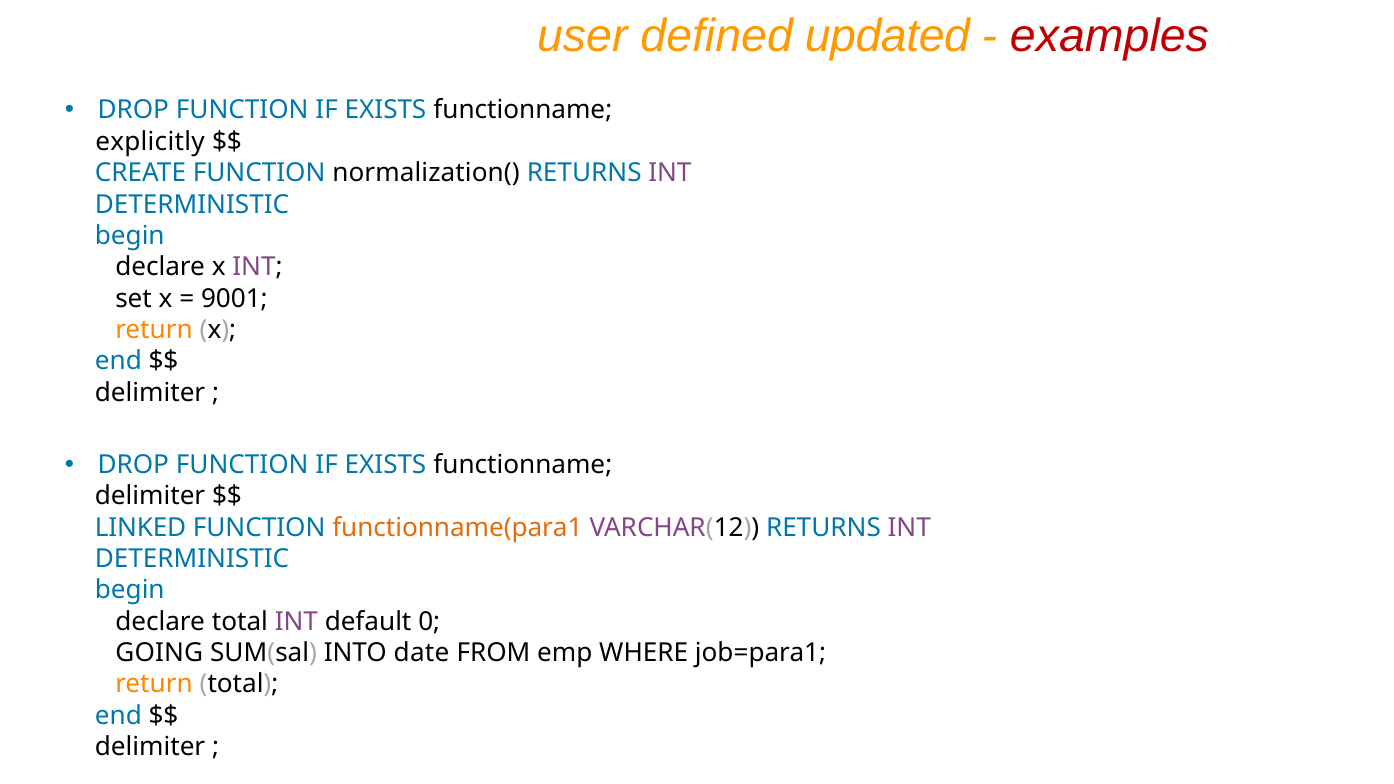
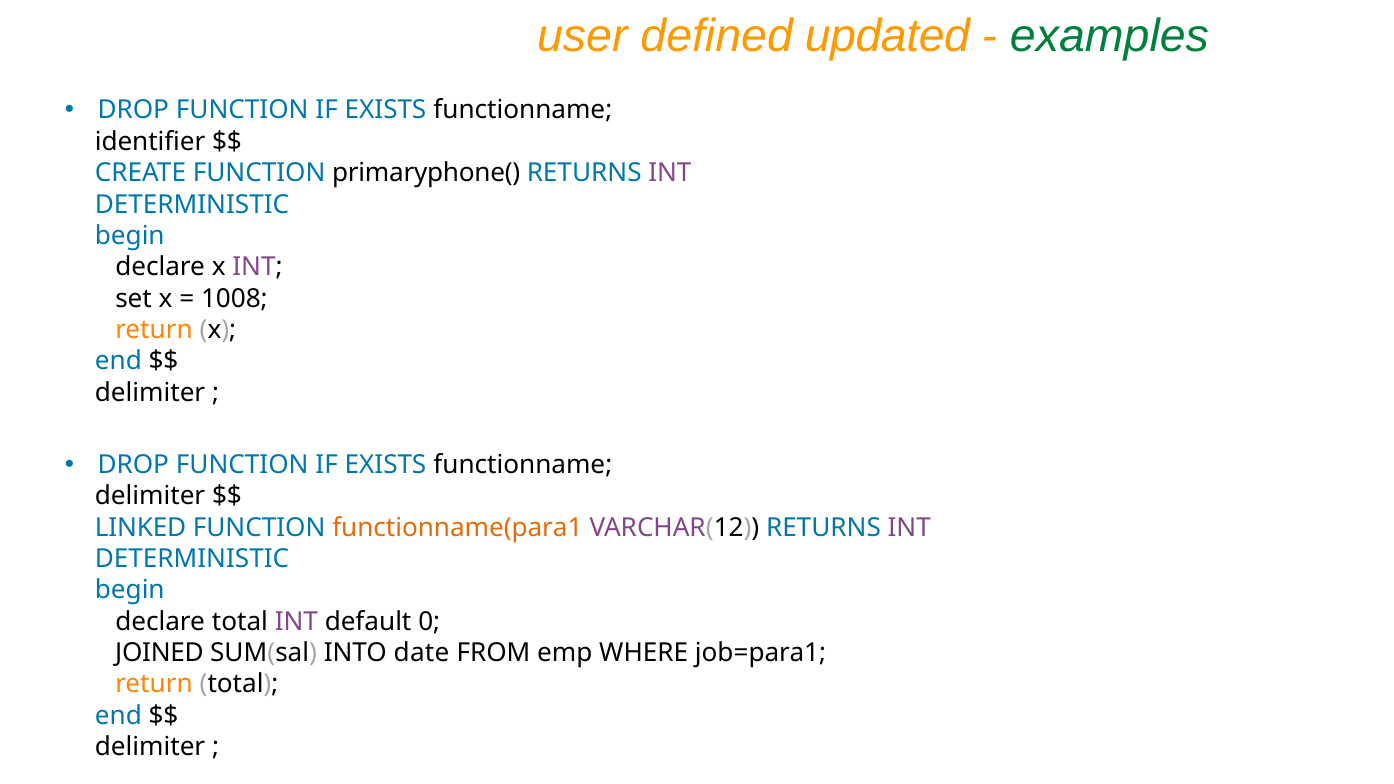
examples colour: red -> green
explicitly: explicitly -> identifier
normalization(: normalization( -> primaryphone(
9001: 9001 -> 1008
GOING: GOING -> JOINED
